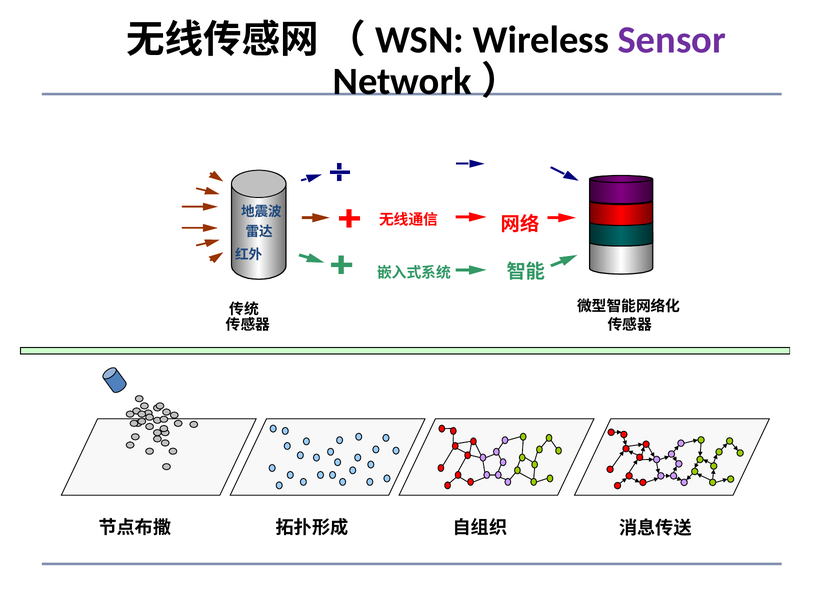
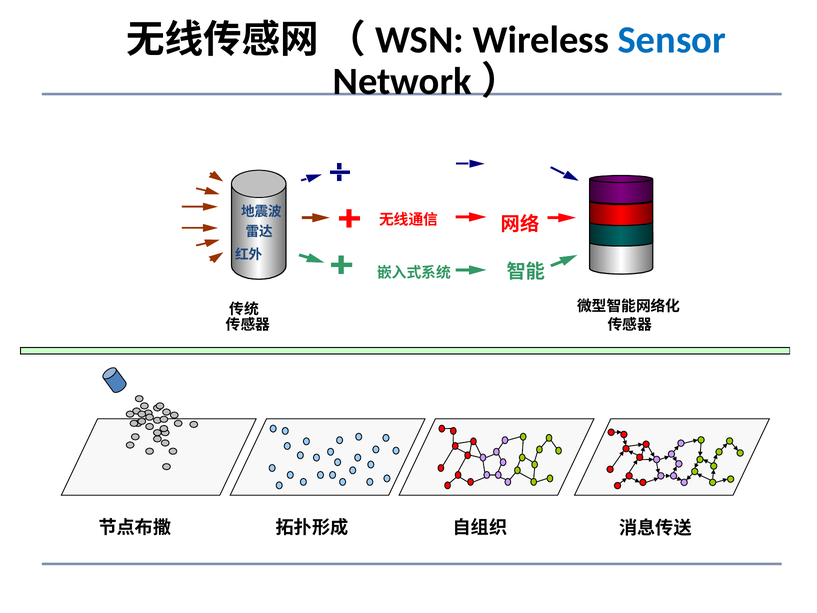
Sensor colour: purple -> blue
